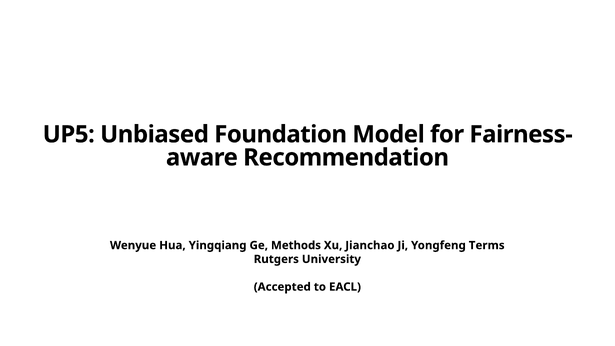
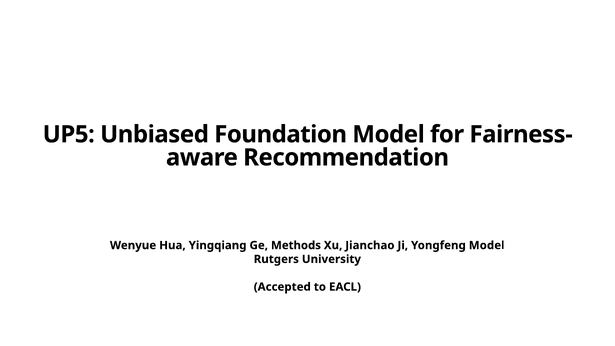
Yongfeng Terms: Terms -> Model
